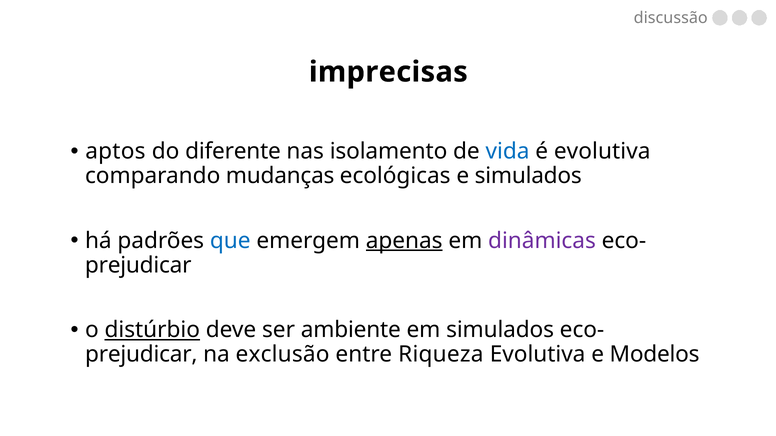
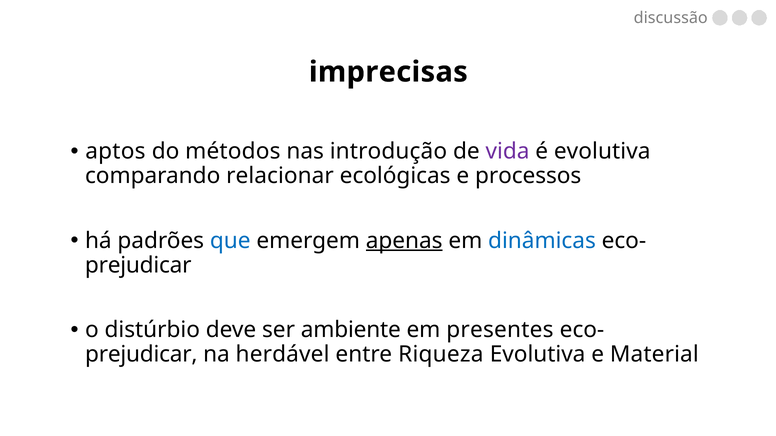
diferente: diferente -> métodos
isolamento: isolamento -> introdução
vida colour: blue -> purple
mudanças: mudanças -> relacionar
e simulados: simulados -> processos
dinâmicas colour: purple -> blue
distúrbio underline: present -> none
em simulados: simulados -> presentes
exclusão: exclusão -> herdável
Modelos: Modelos -> Material
